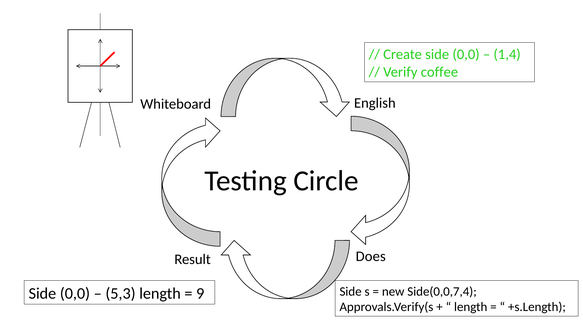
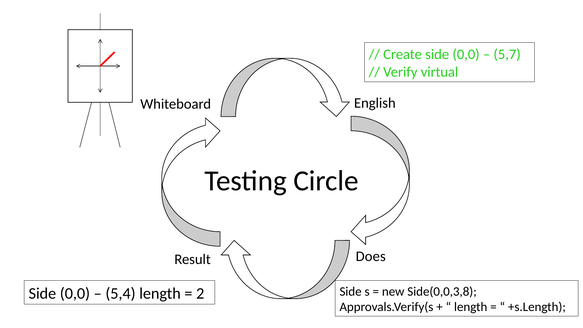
1,4: 1,4 -> 5,7
coffee: coffee -> virtual
Side(0,0,7,4: Side(0,0,7,4 -> Side(0,0,3,8
5,3: 5,3 -> 5,4
9: 9 -> 2
